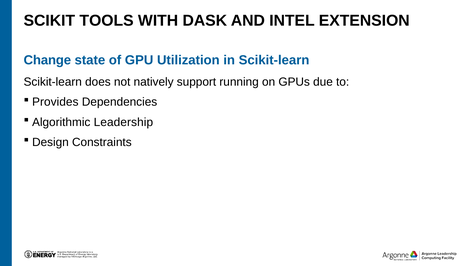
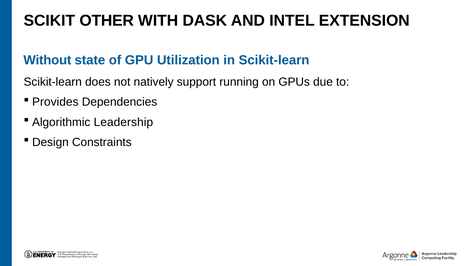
TOOLS: TOOLS -> OTHER
Change: Change -> Without
